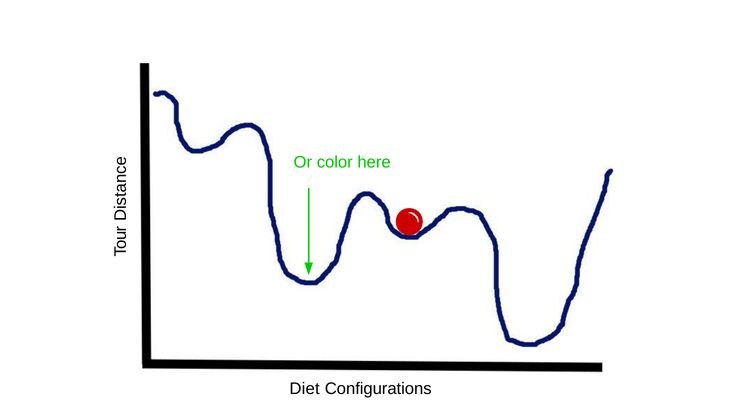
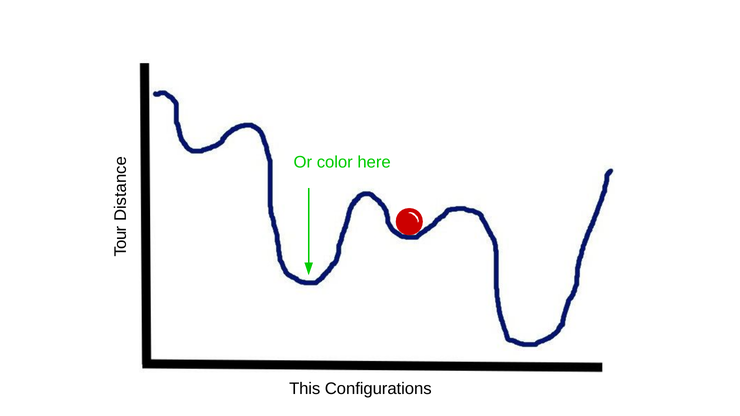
Diet: Diet -> This
